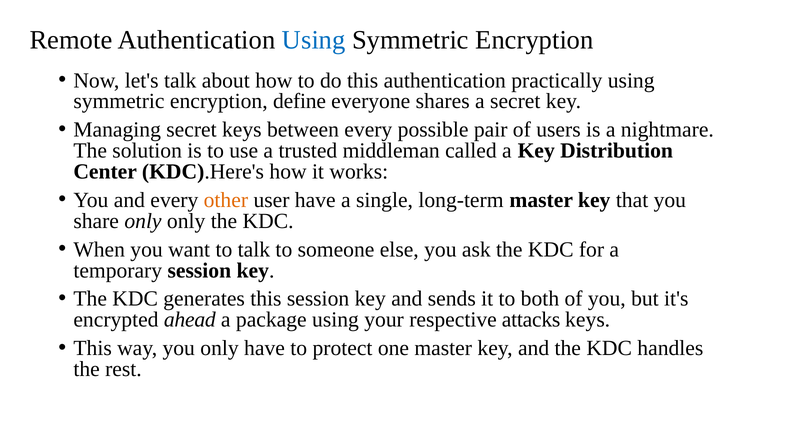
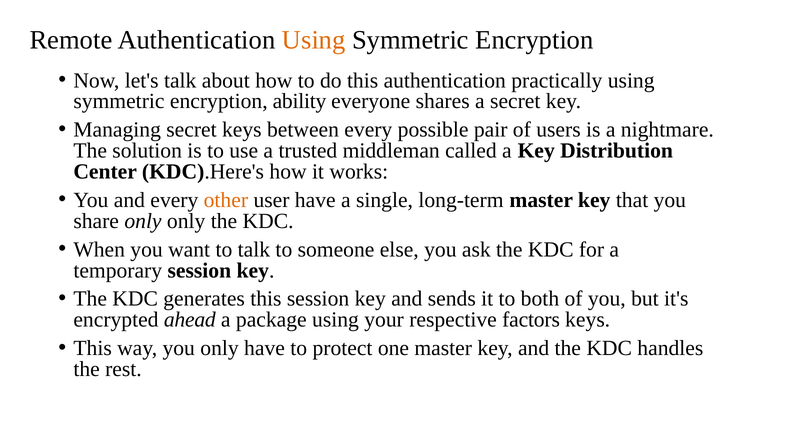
Using at (314, 40) colour: blue -> orange
define: define -> ability
attacks: attacks -> factors
